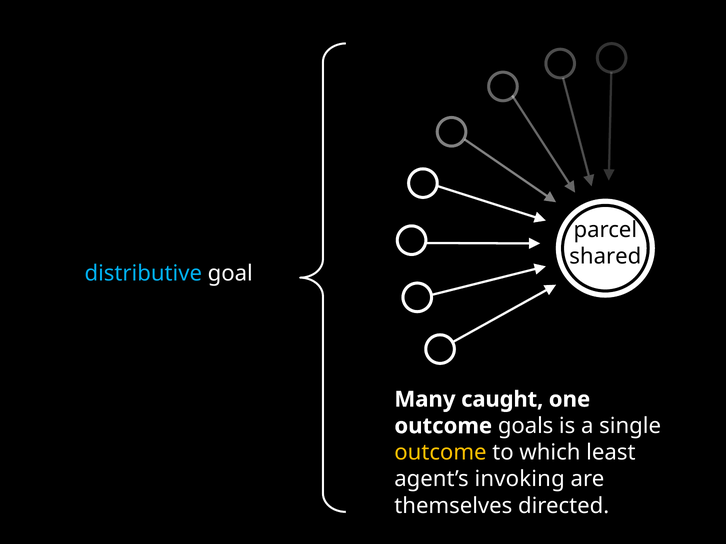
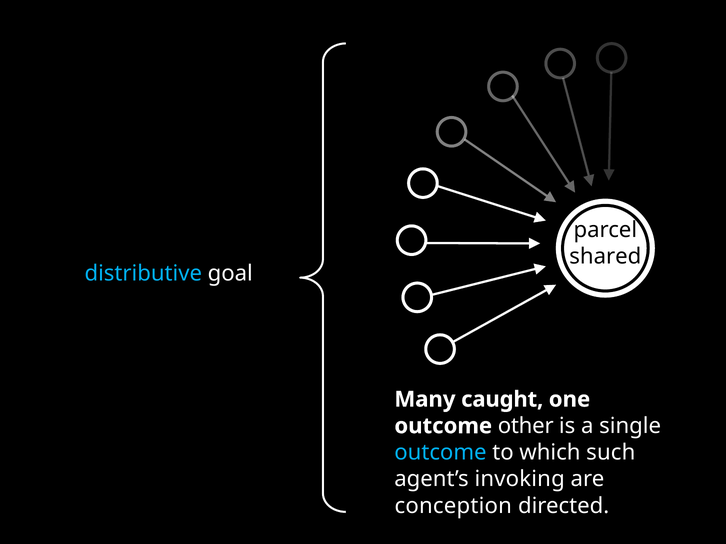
goals: goals -> other
outcome at (440, 453) colour: yellow -> light blue
least: least -> such
themselves: themselves -> conception
